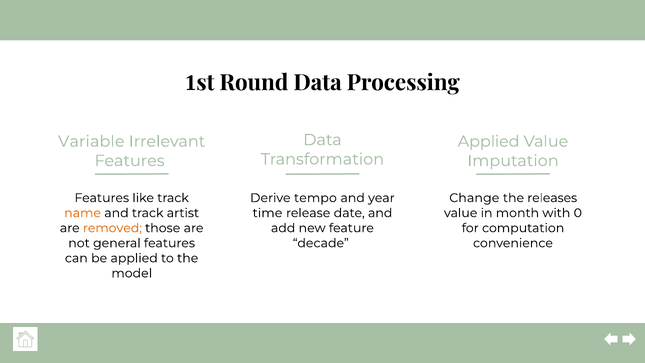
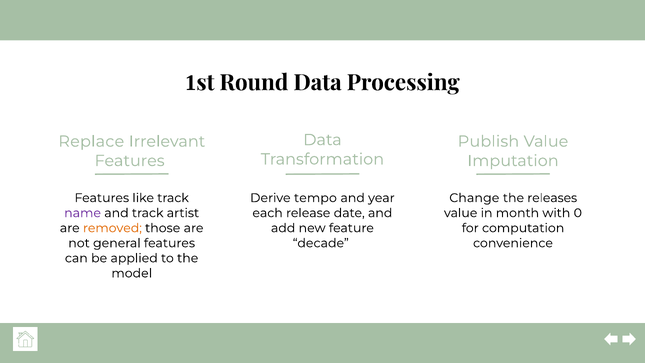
Variable: Variable -> Replace
Applied at (489, 141): Applied -> Publish
name colour: orange -> purple
time: time -> each
